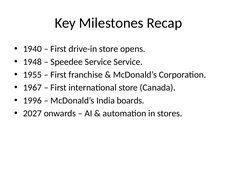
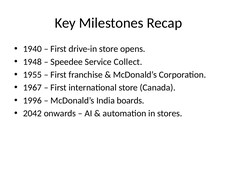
Service Service: Service -> Collect
2027: 2027 -> 2042
